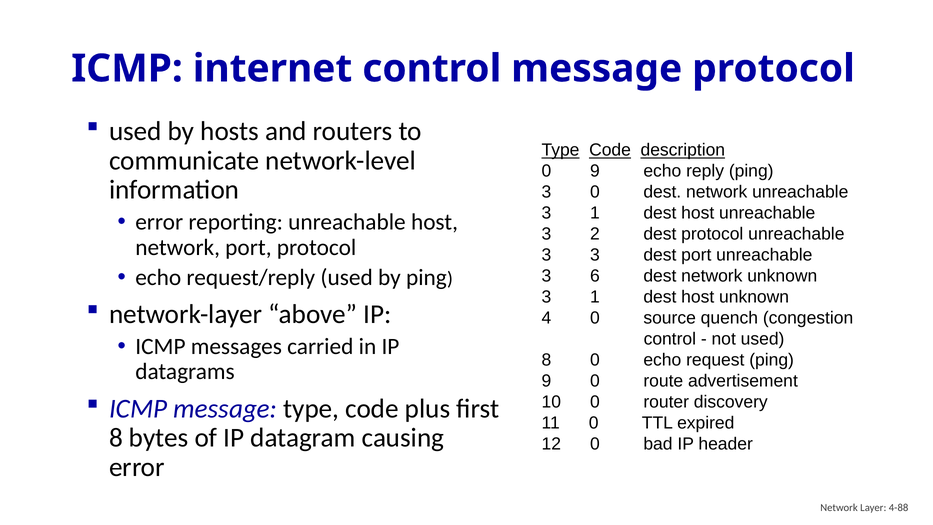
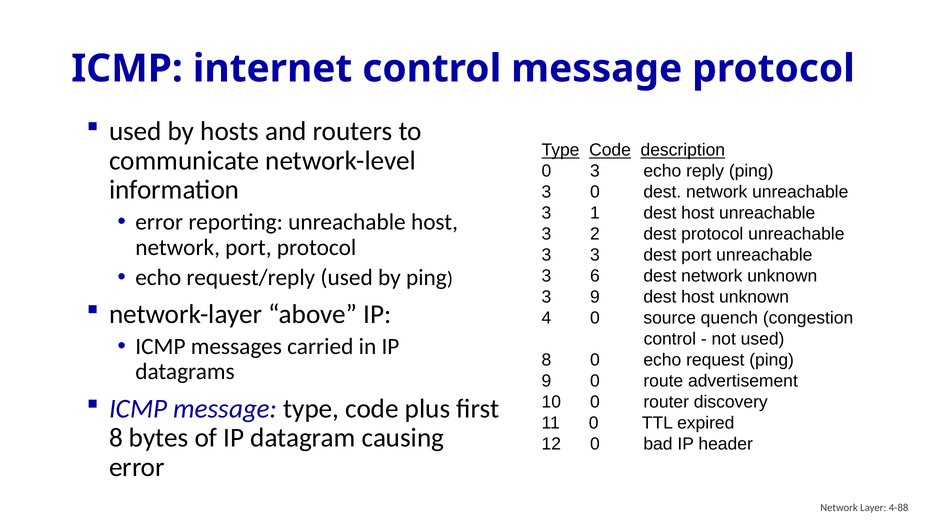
0 9: 9 -> 3
1 at (595, 297): 1 -> 9
